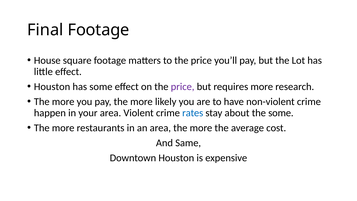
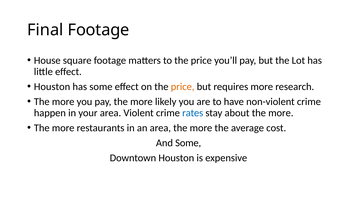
price at (183, 87) colour: purple -> orange
about the some: some -> more
And Same: Same -> Some
